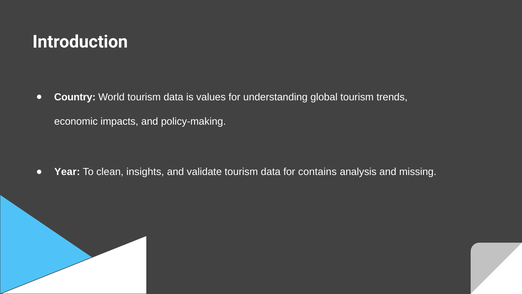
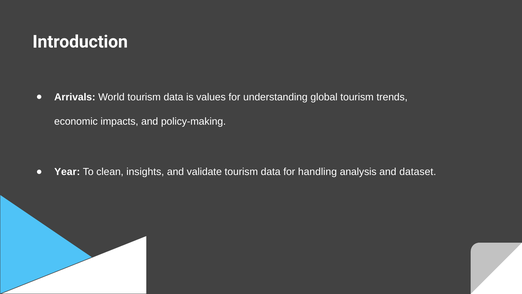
Country: Country -> Arrivals
contains: contains -> handling
missing: missing -> dataset
